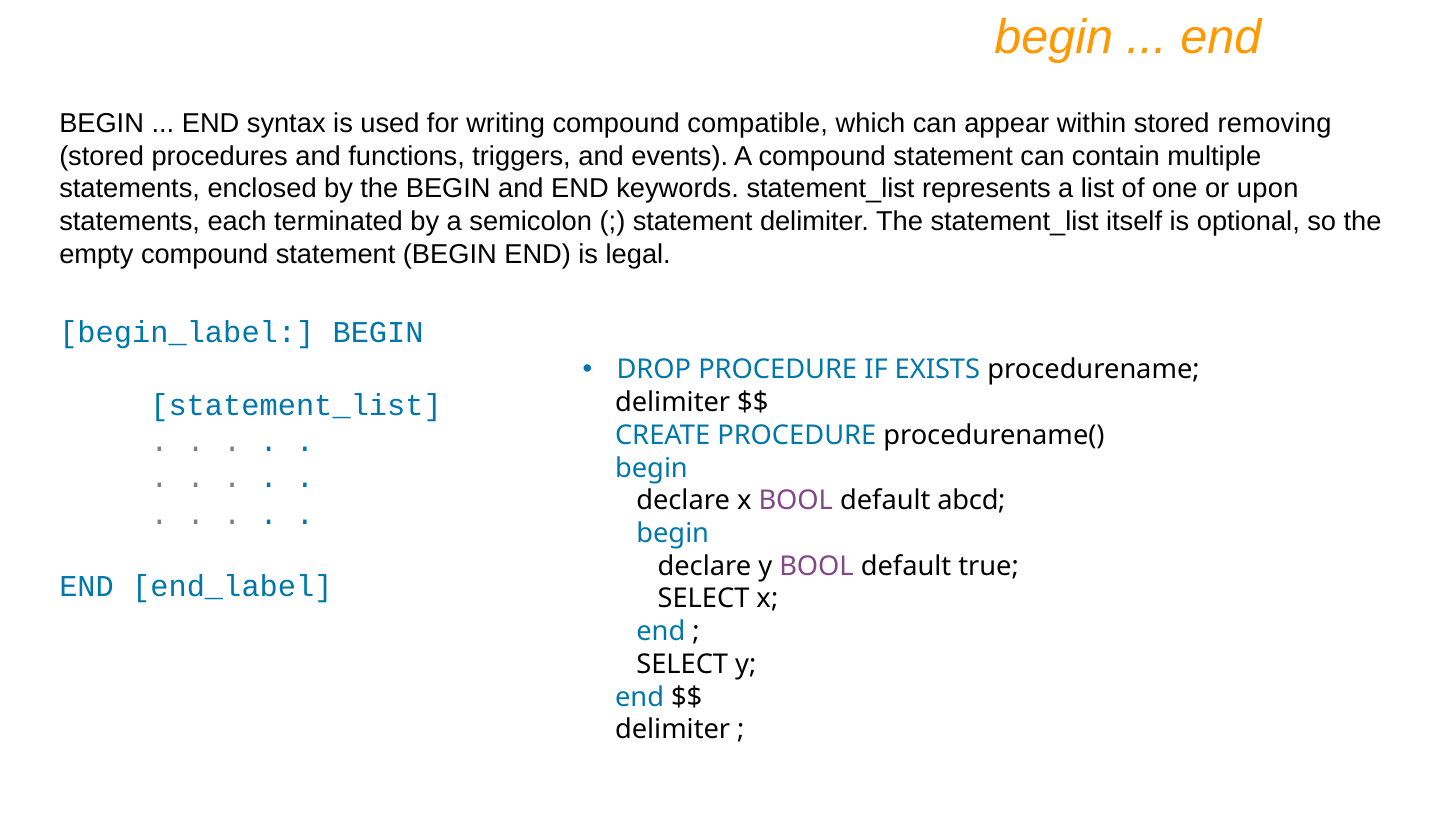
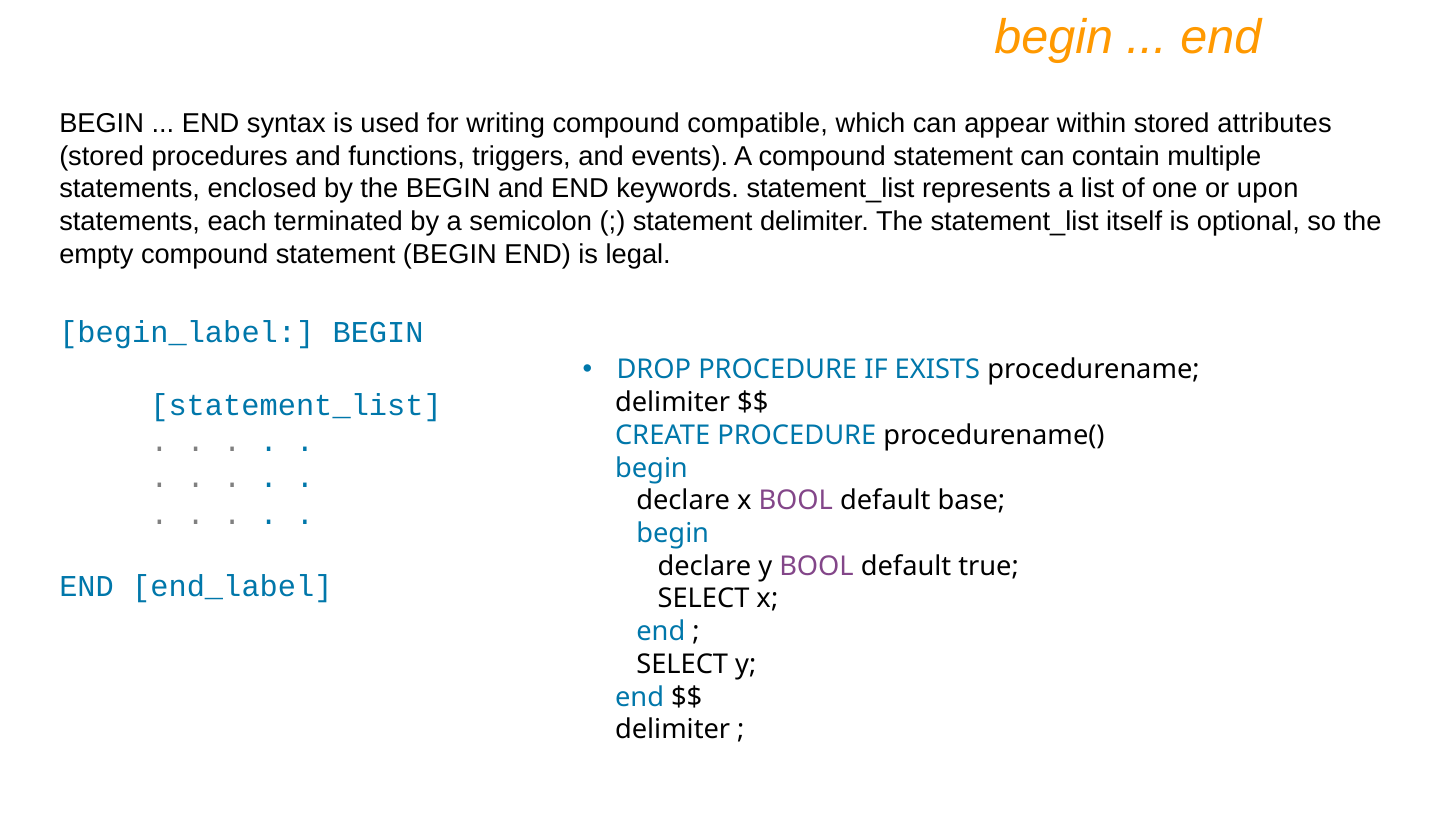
removing: removing -> attributes
abcd: abcd -> base
